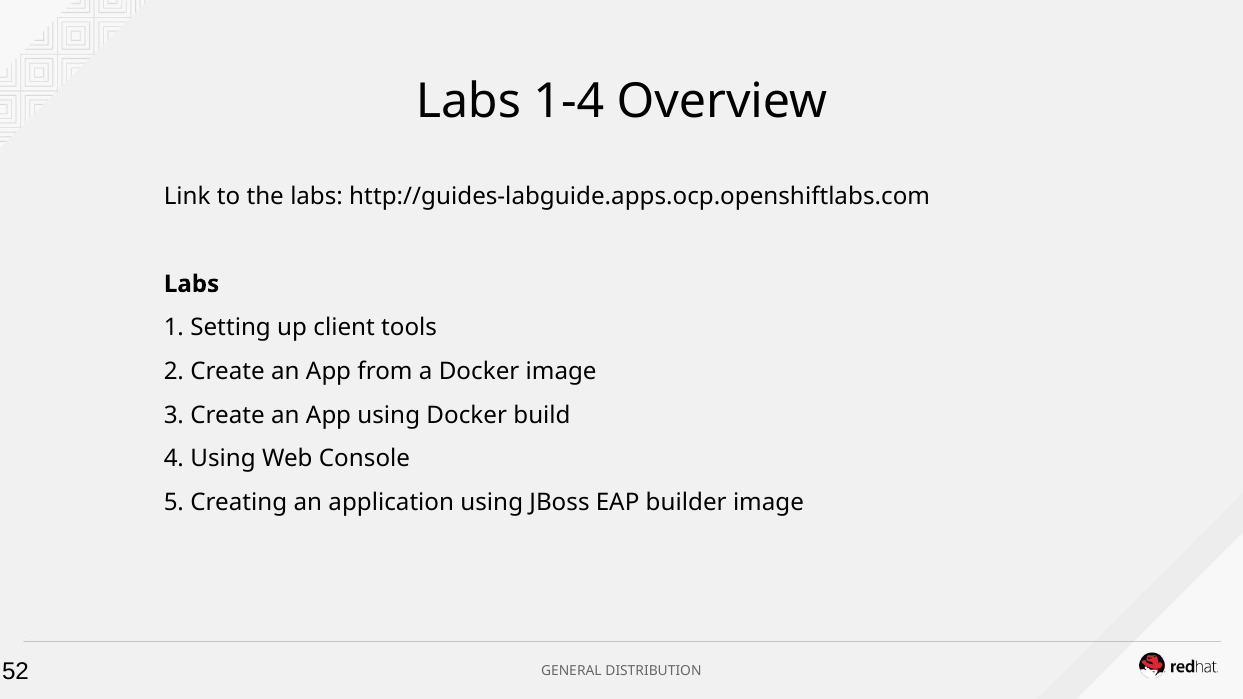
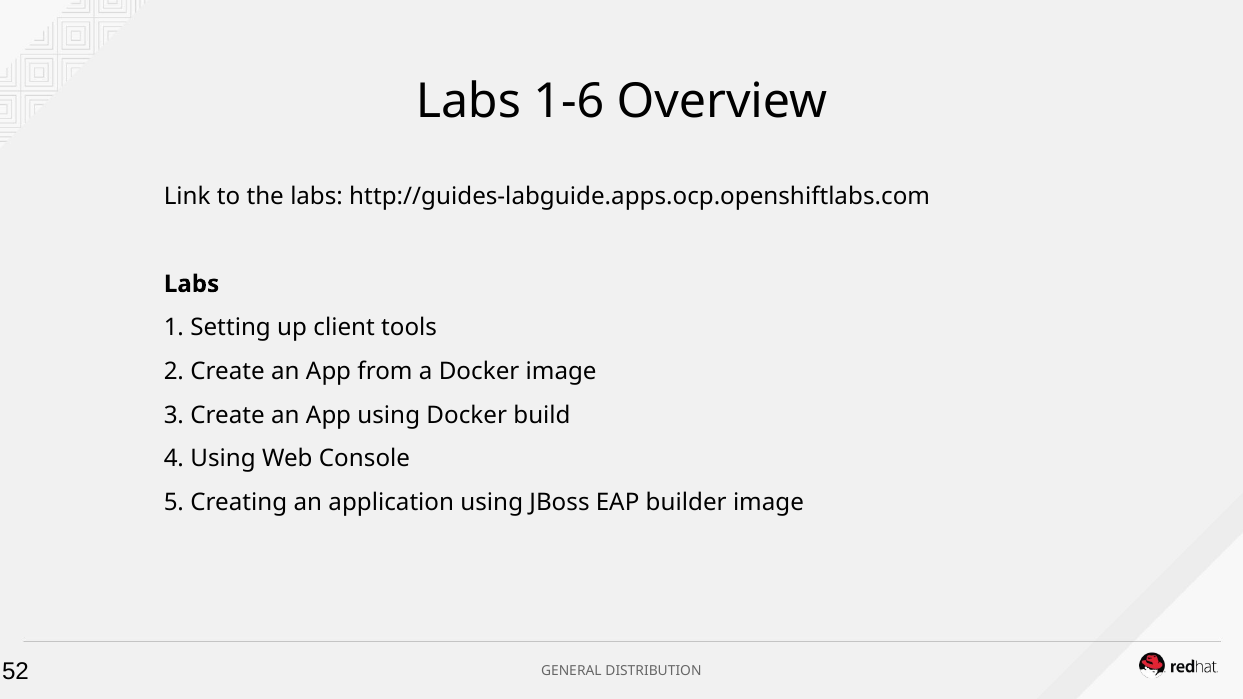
1-4: 1-4 -> 1-6
